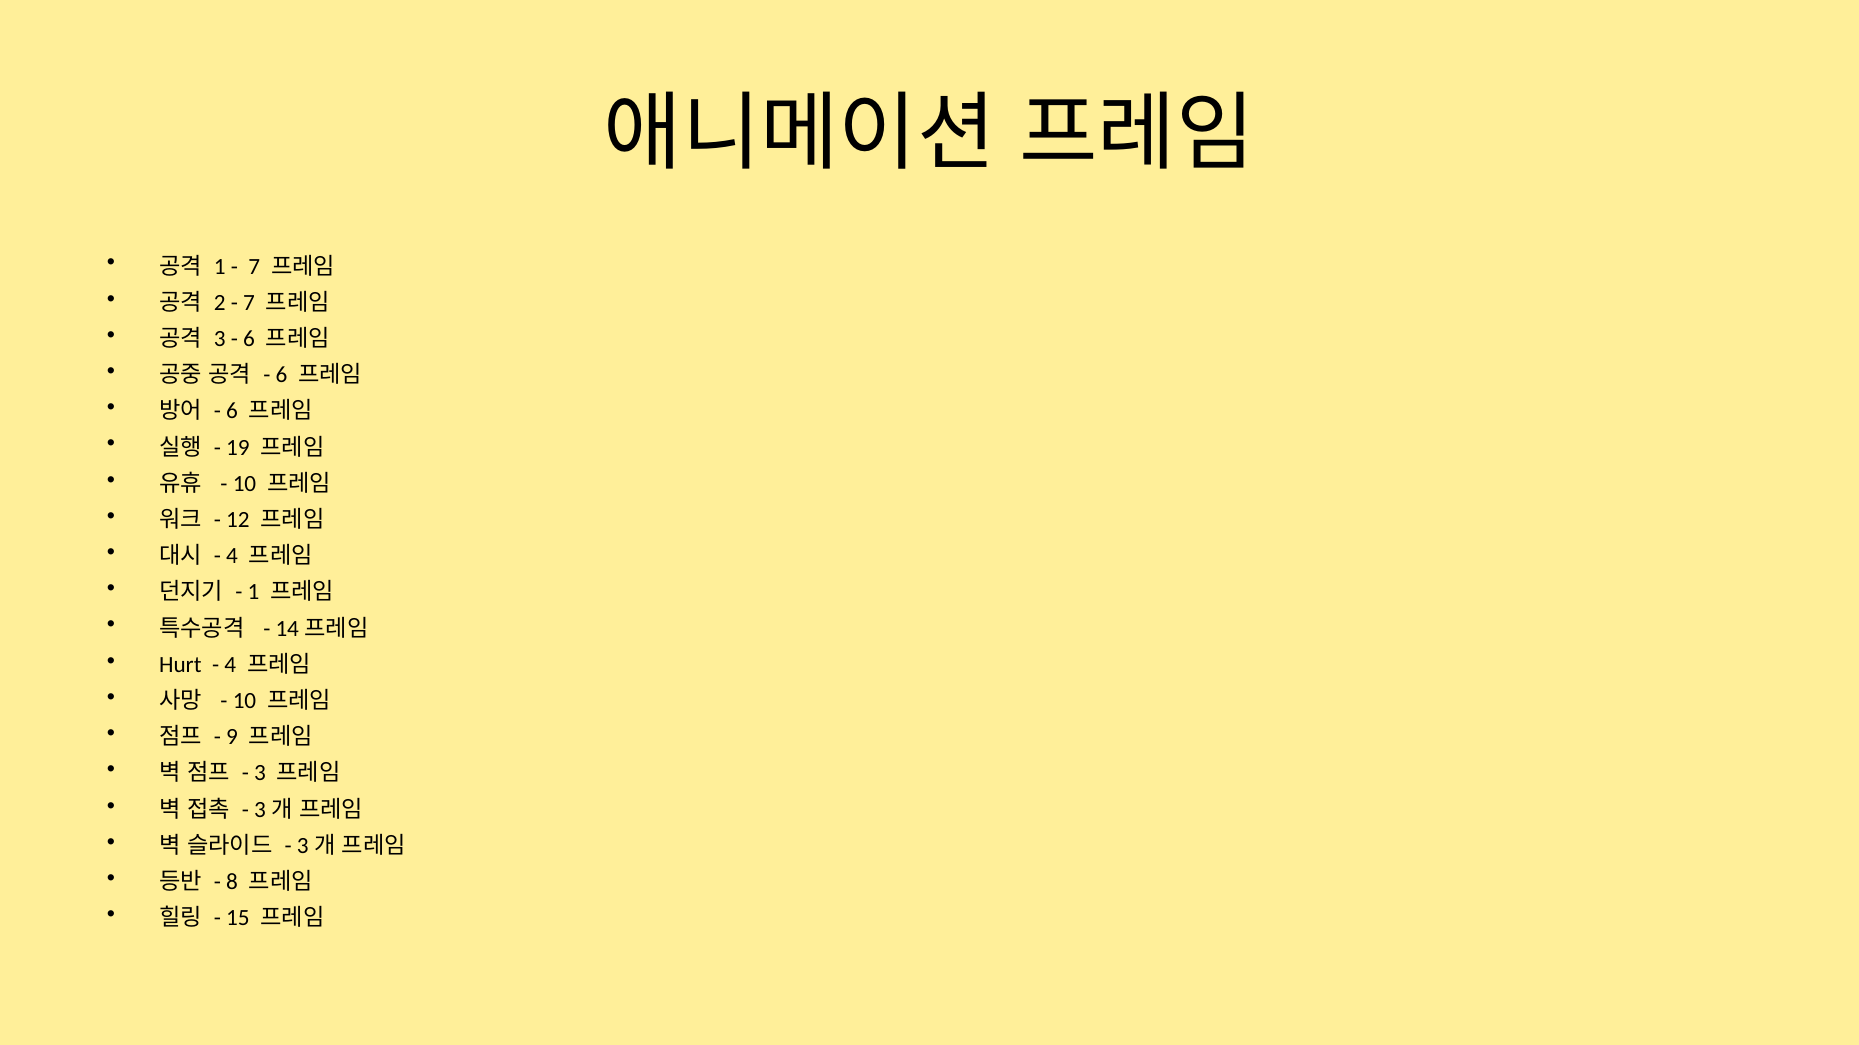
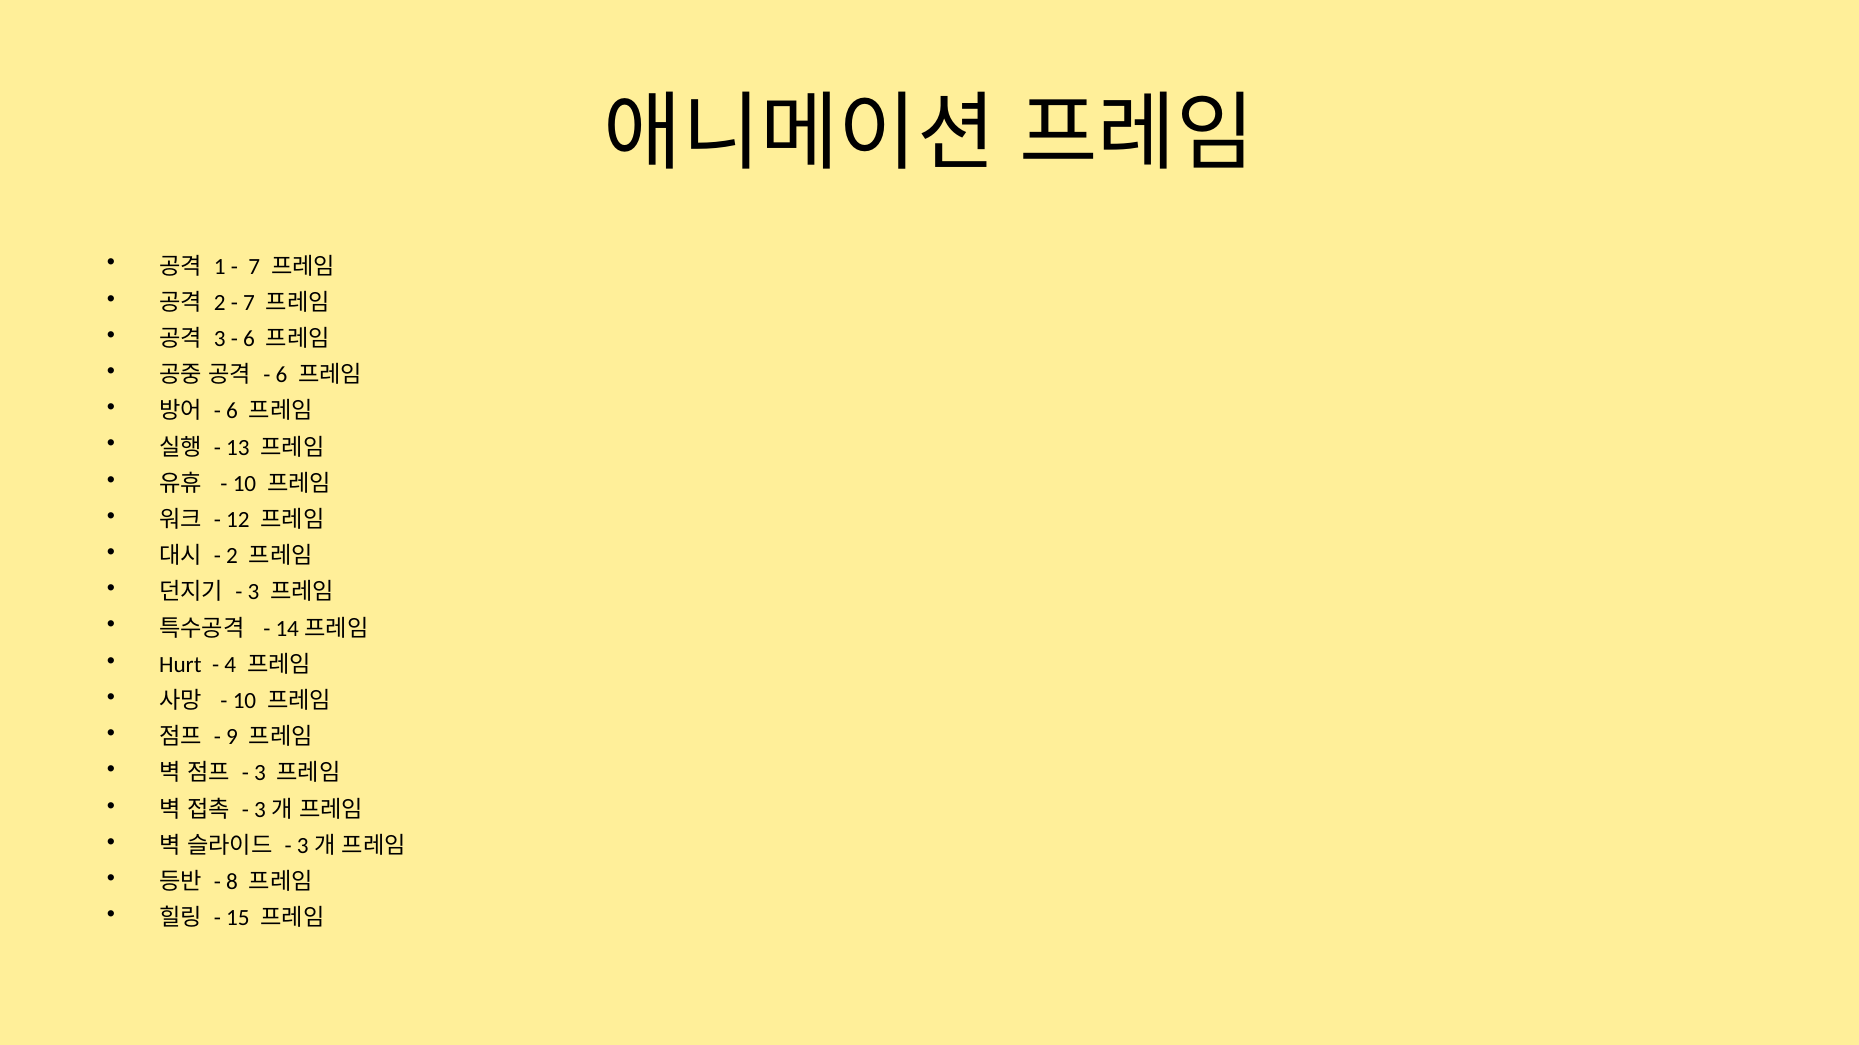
19: 19 -> 13
4 at (232, 556): 4 -> 2
1 at (254, 593): 1 -> 3
